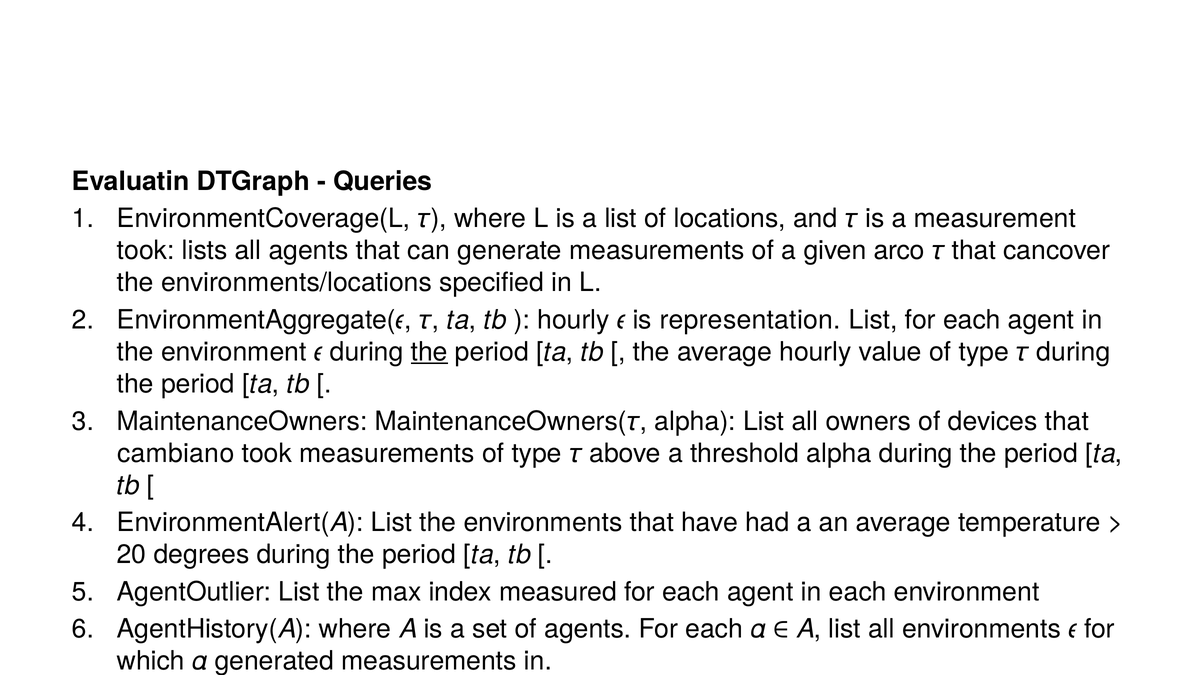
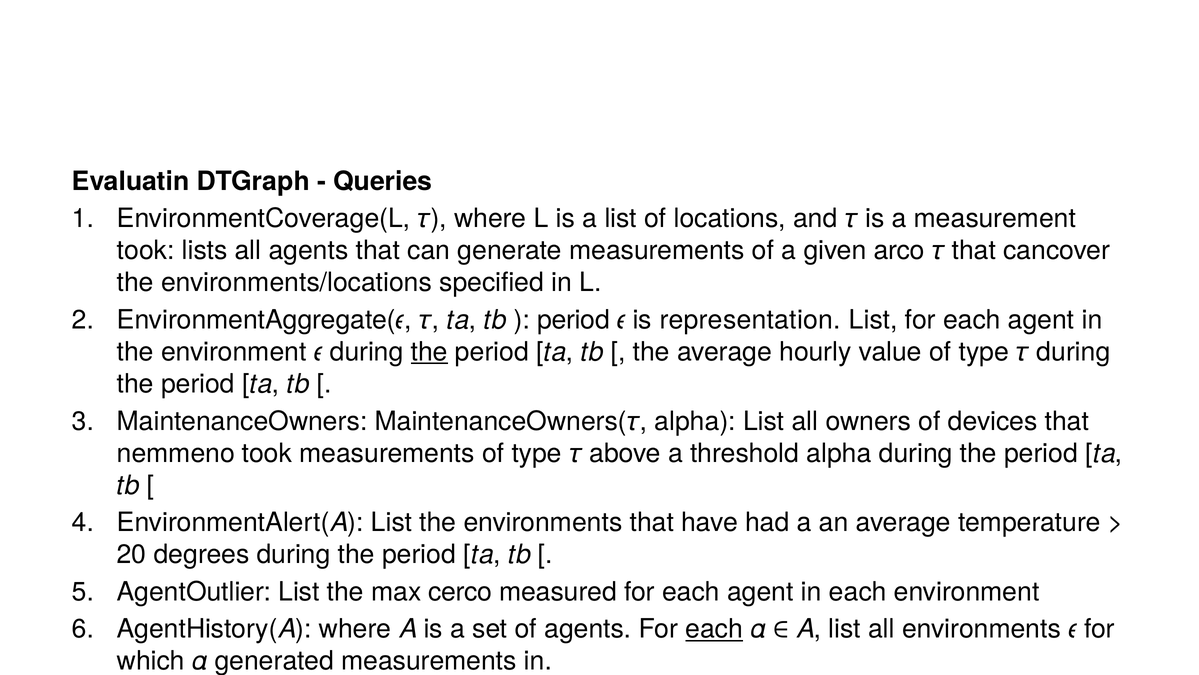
hourly at (573, 320): hourly -> period
cambiano: cambiano -> nemmeno
index: index -> cerco
each at (714, 629) underline: none -> present
